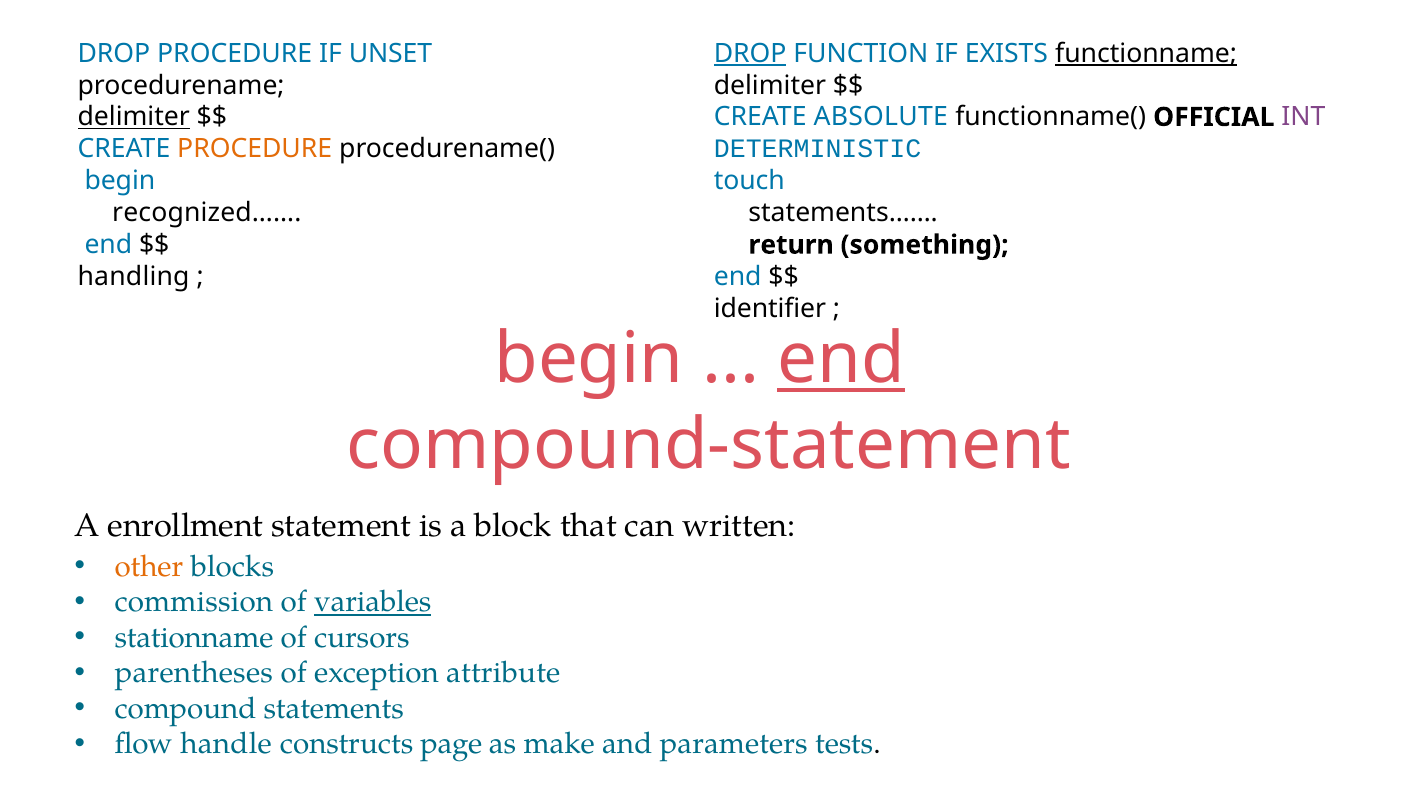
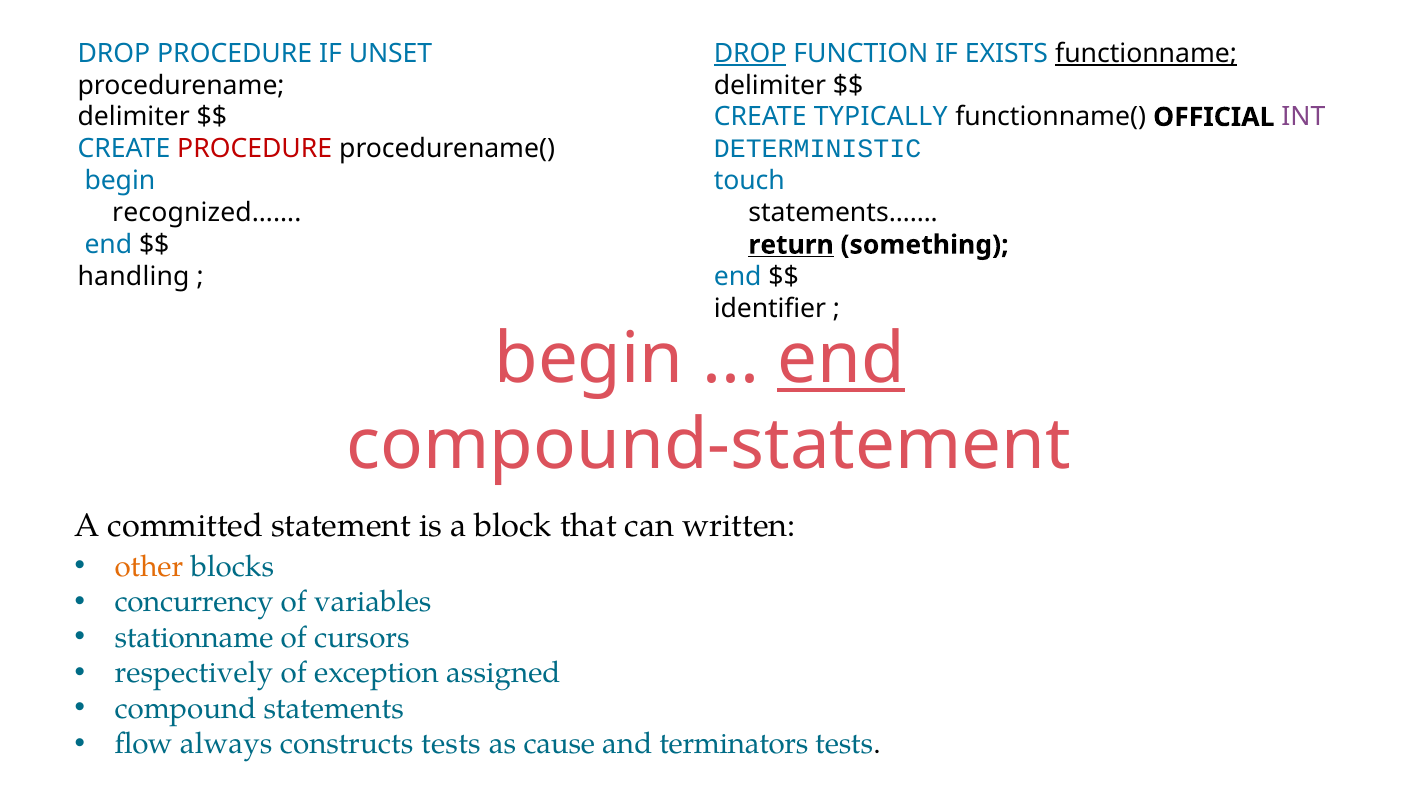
delimiter at (134, 117) underline: present -> none
ABSOLUTE: ABSOLUTE -> TYPICALLY
PROCEDURE at (255, 149) colour: orange -> red
return underline: none -> present
enrollment: enrollment -> committed
commission: commission -> concurrency
variables underline: present -> none
parentheses: parentheses -> respectively
attribute: attribute -> assigned
handle: handle -> always
constructs page: page -> tests
make: make -> cause
parameters: parameters -> terminators
